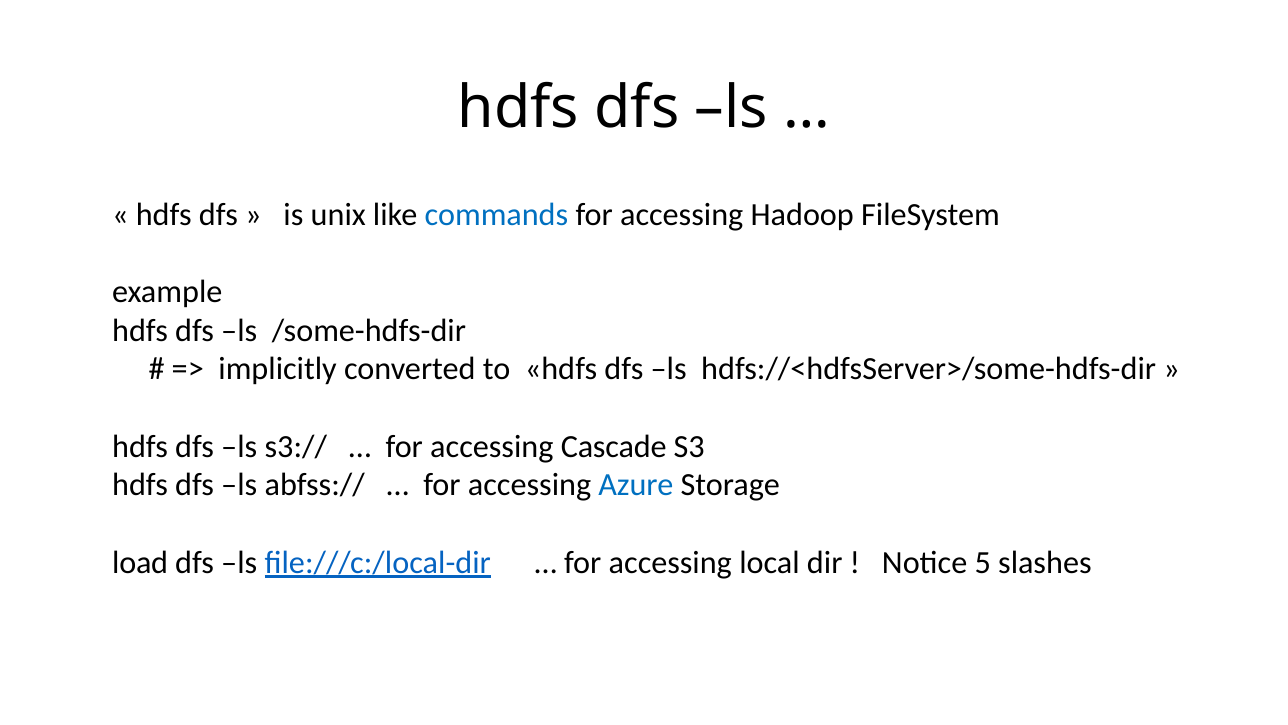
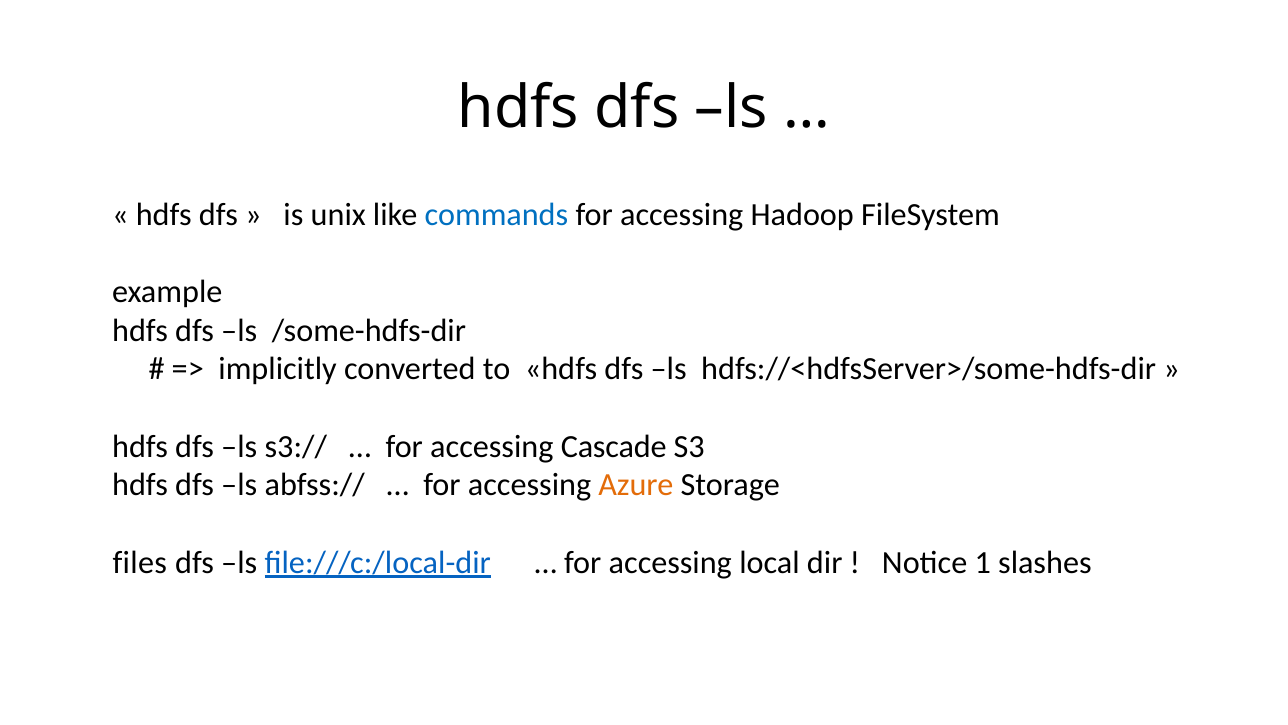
Azure colour: blue -> orange
load: load -> files
5: 5 -> 1
